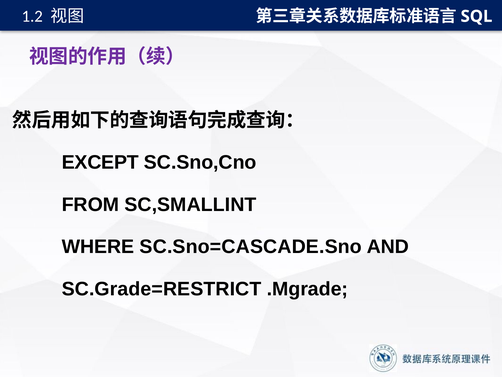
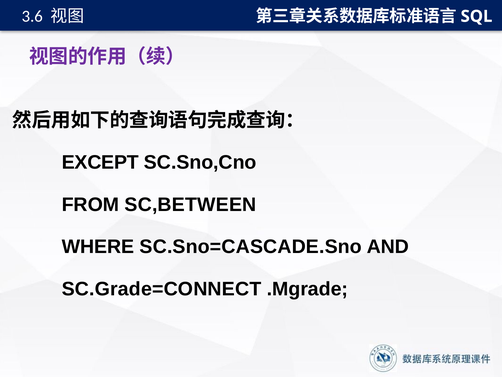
1.2: 1.2 -> 3.6
SC,SMALLINT: SC,SMALLINT -> SC,BETWEEN
SC.Grade=RESTRICT: SC.Grade=RESTRICT -> SC.Grade=CONNECT
